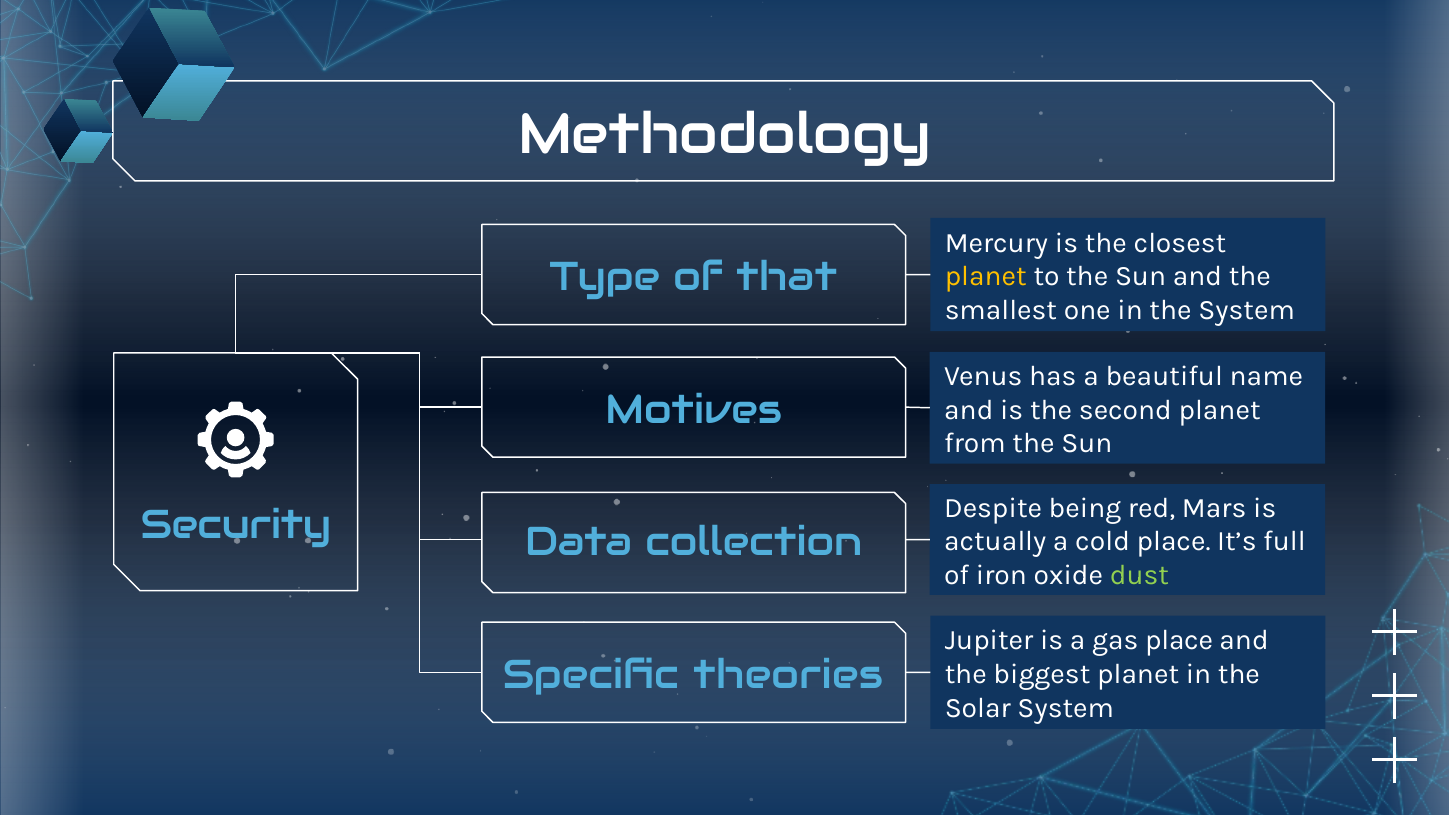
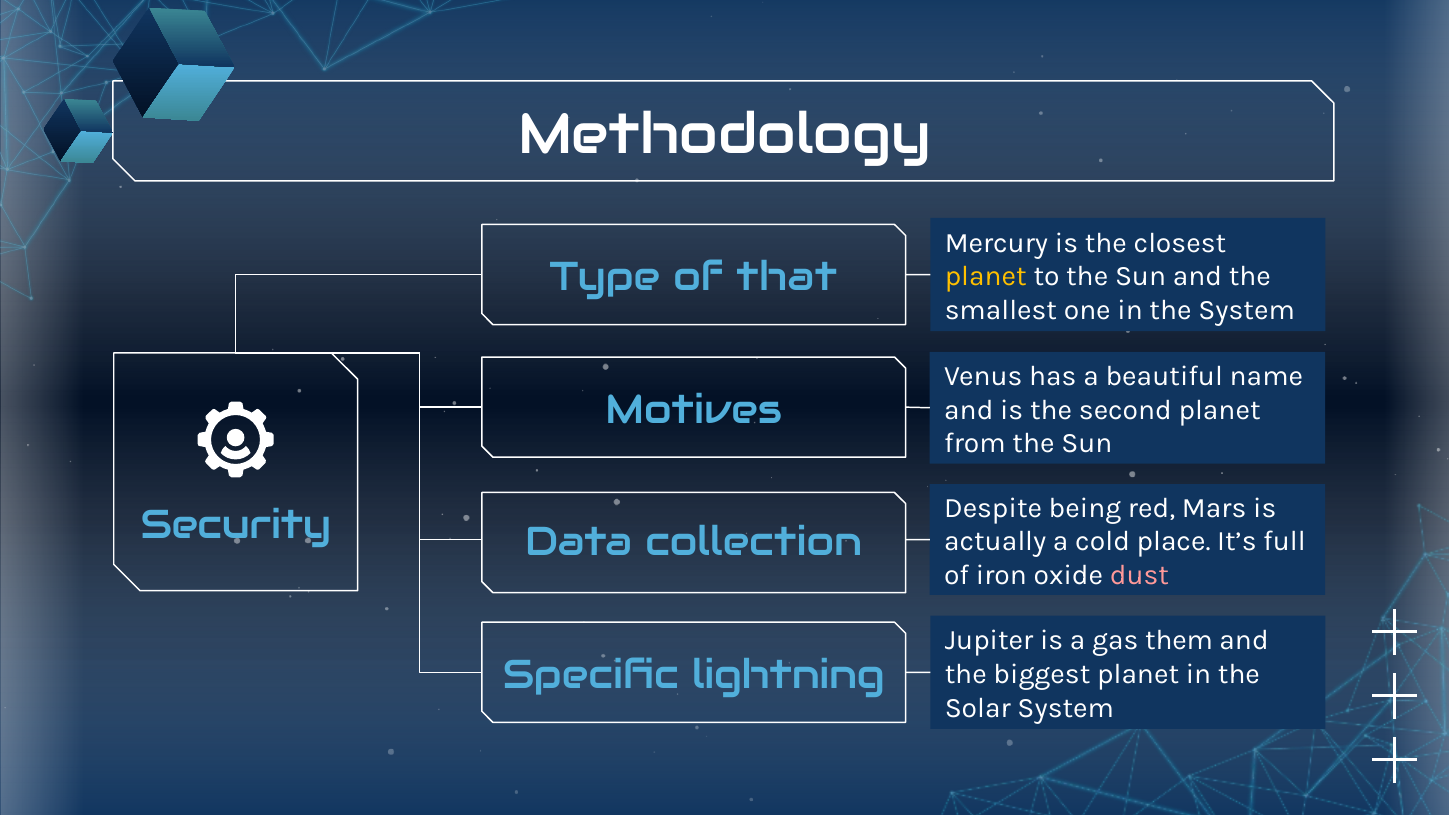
dust colour: light green -> pink
gas place: place -> them
theories: theories -> lightning
